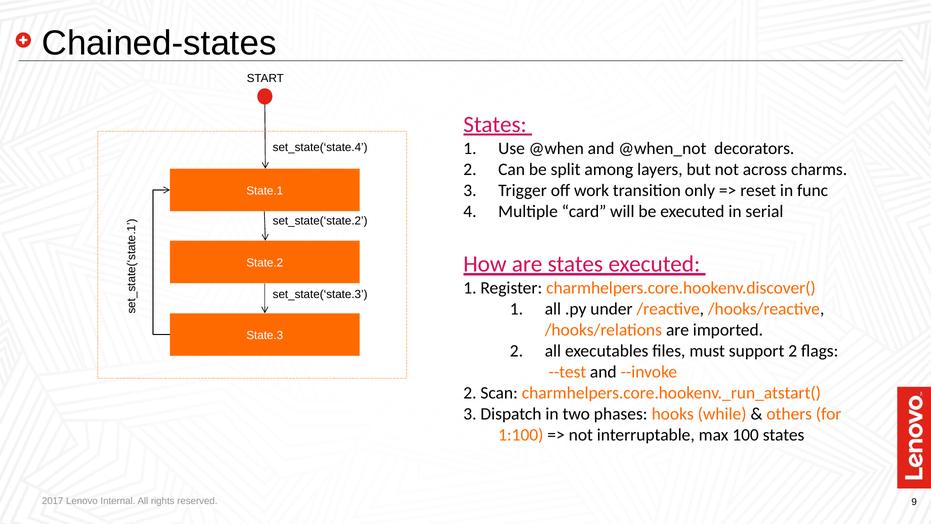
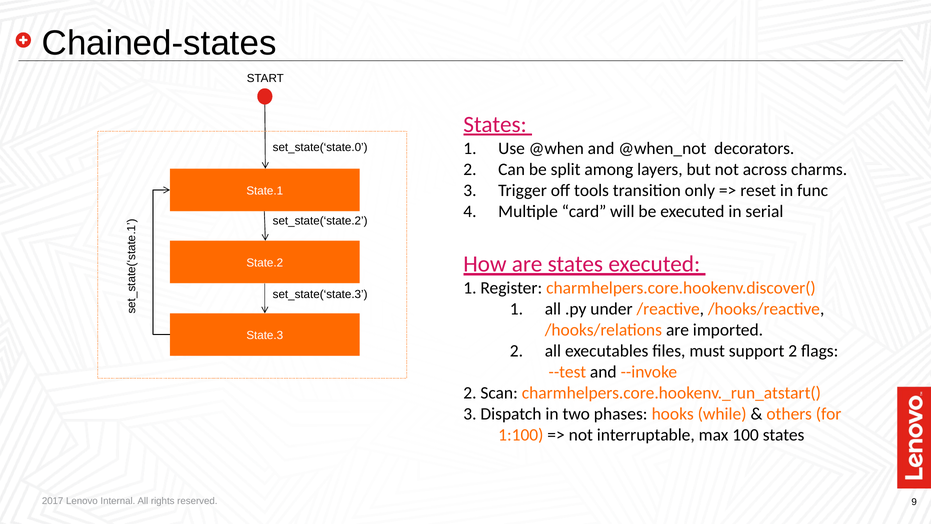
set_state(‘state.4: set_state(‘state.4 -> set_state(‘state.0
work: work -> tools
